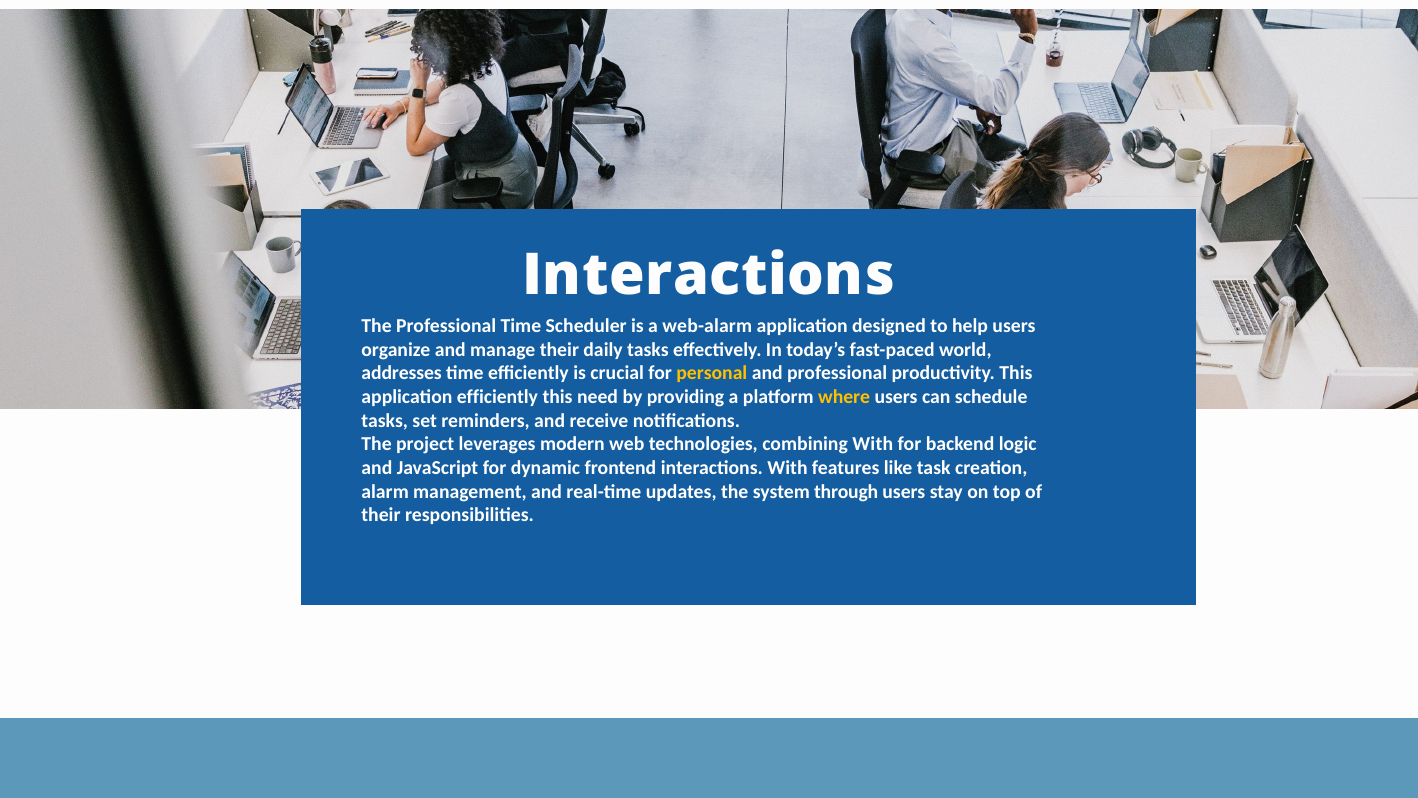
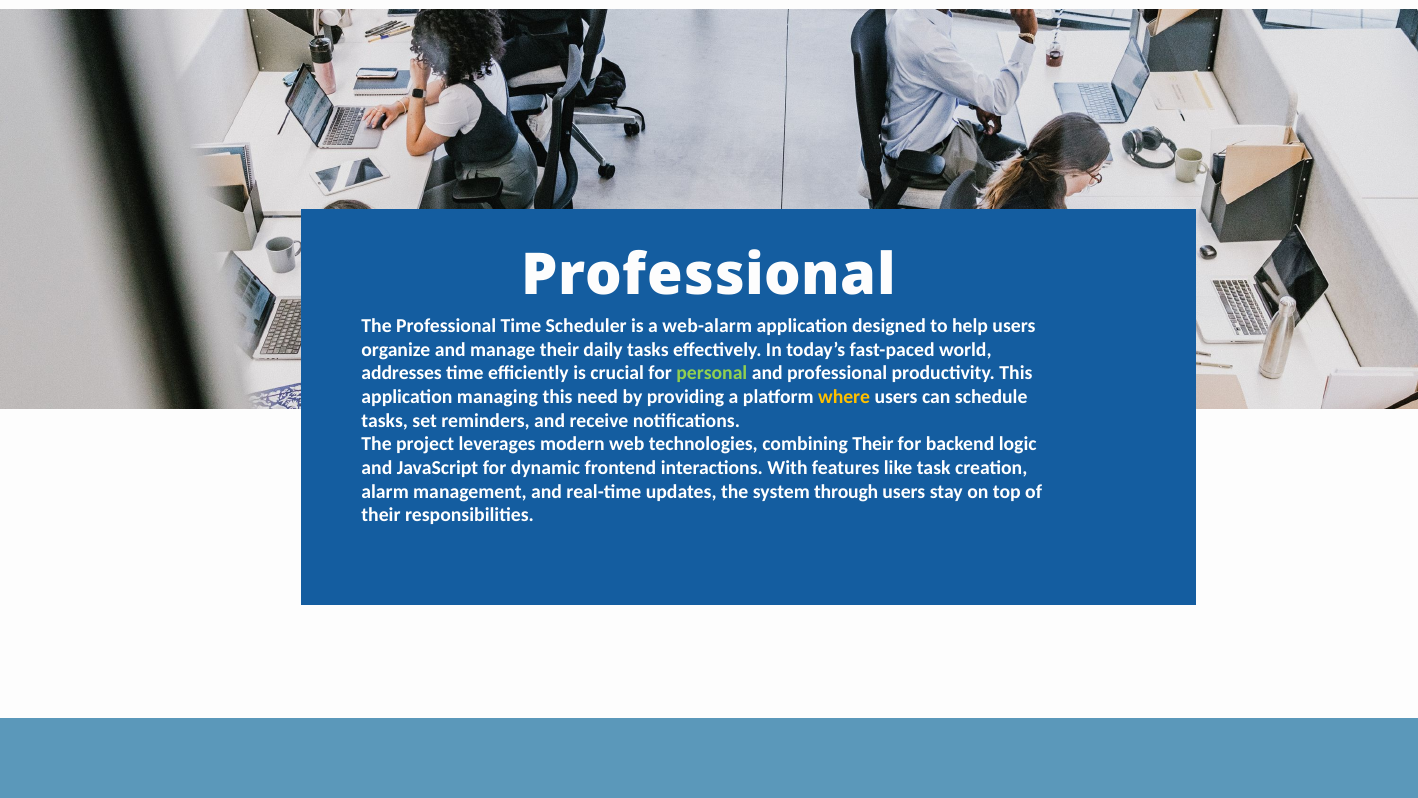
Interactions at (709, 275): Interactions -> Professional
personal colour: yellow -> light green
application efficiently: efficiently -> managing
combining With: With -> Their
